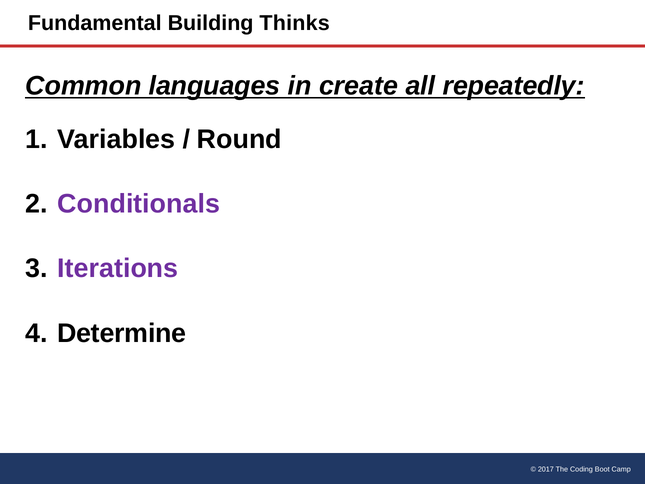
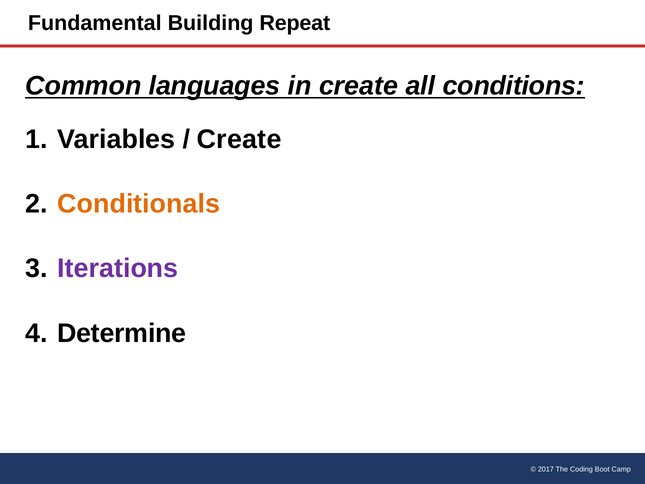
Thinks: Thinks -> Repeat
repeatedly: repeatedly -> conditions
Round at (239, 139): Round -> Create
Conditionals colour: purple -> orange
